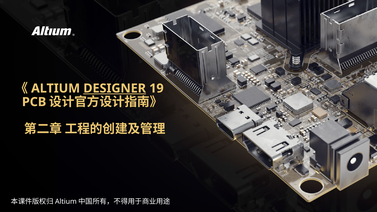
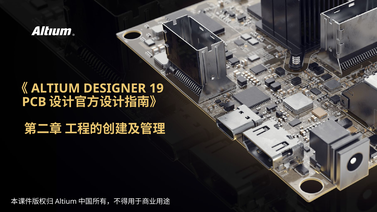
DESIGNER underline: present -> none
